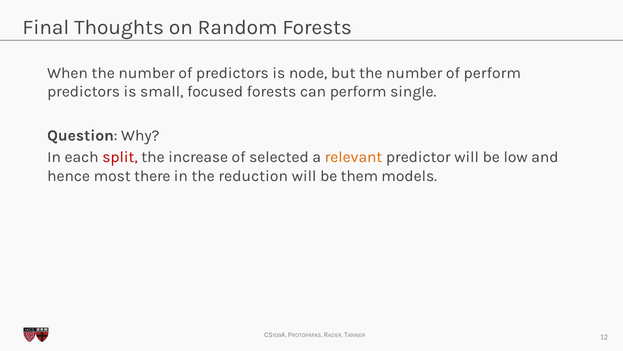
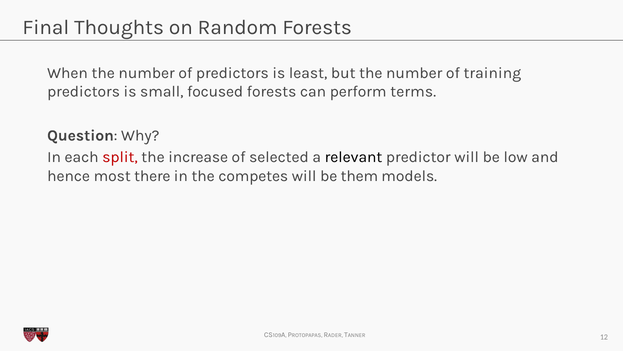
node: node -> least
of perform: perform -> training
single: single -> terms
relevant colour: orange -> black
reduction: reduction -> competes
